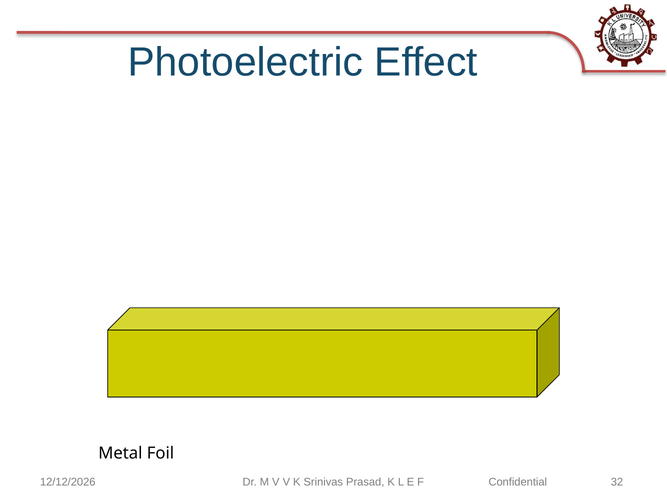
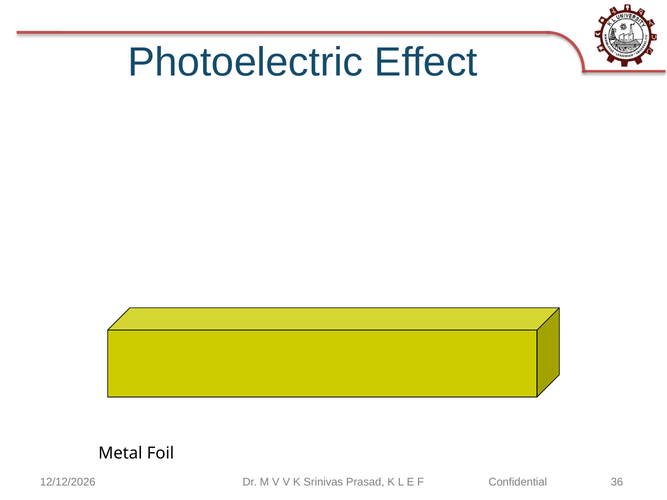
32: 32 -> 36
